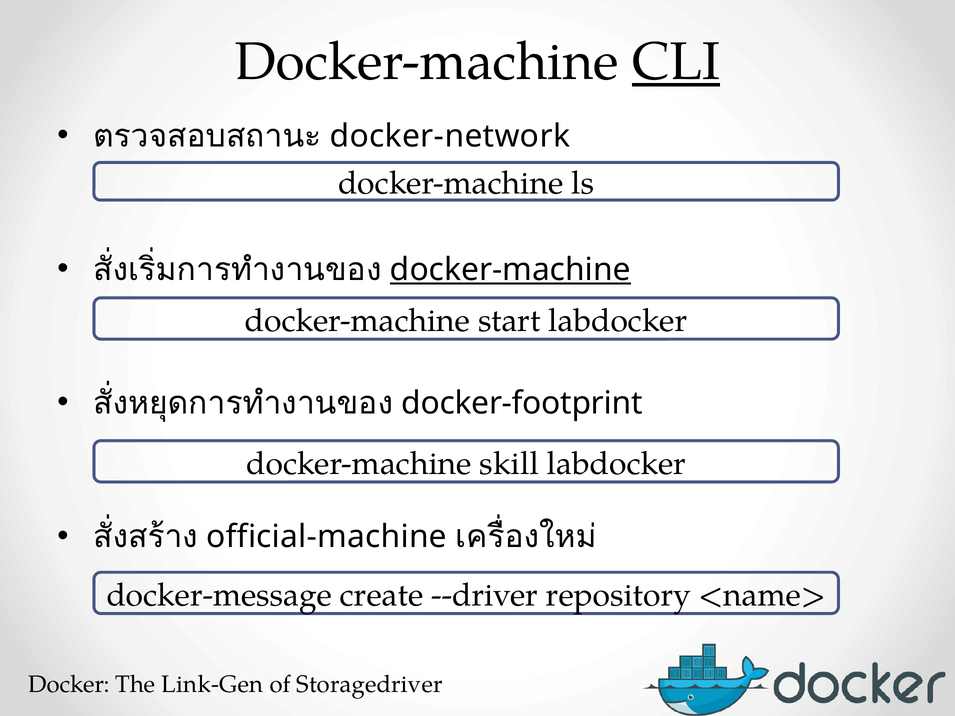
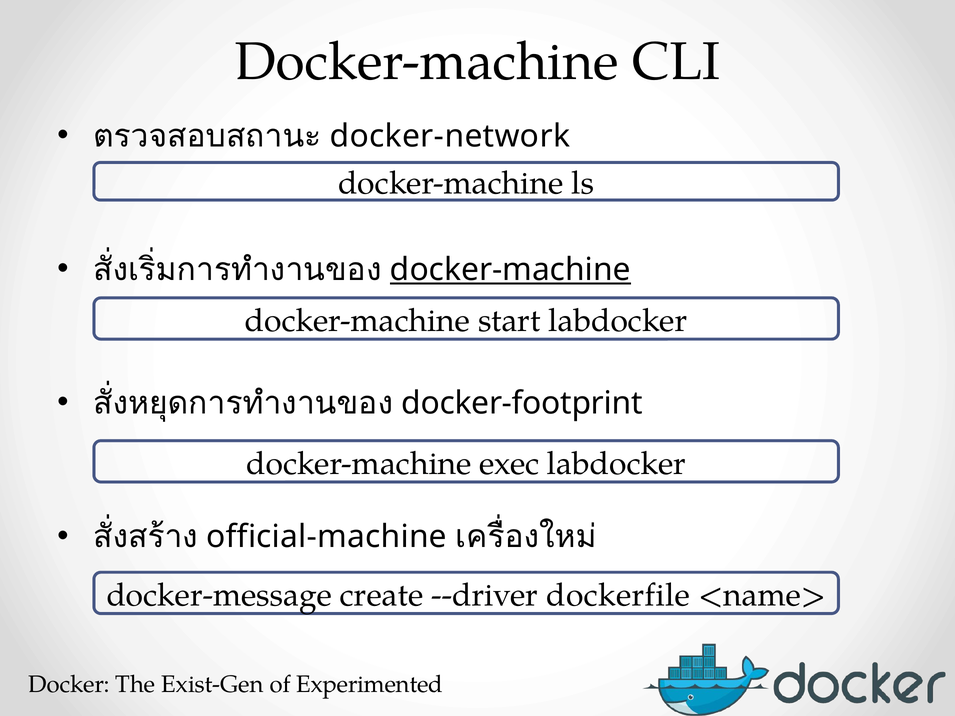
CLI underline: present -> none
skill: skill -> exec
repository: repository -> dockerfile
Link-Gen: Link-Gen -> Exist-Gen
Storagedriver: Storagedriver -> Experimented
